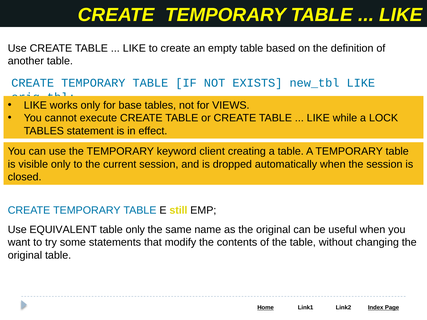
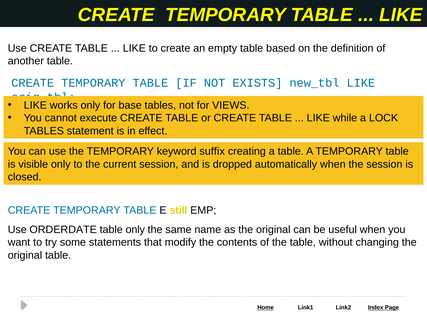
client: client -> suffix
EQUIVALENT: EQUIVALENT -> ORDERDATE
